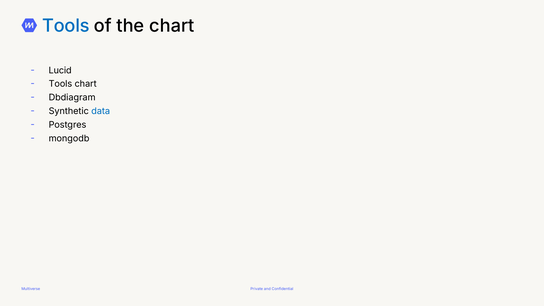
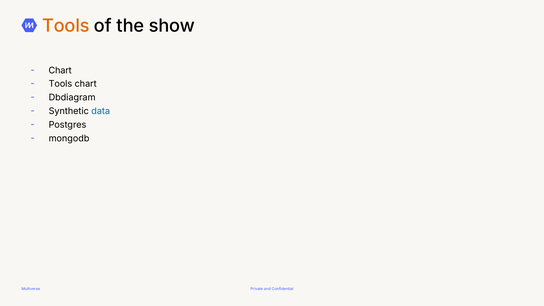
Tools at (66, 26) colour: blue -> orange
the chart: chart -> show
Lucid at (60, 70): Lucid -> Chart
